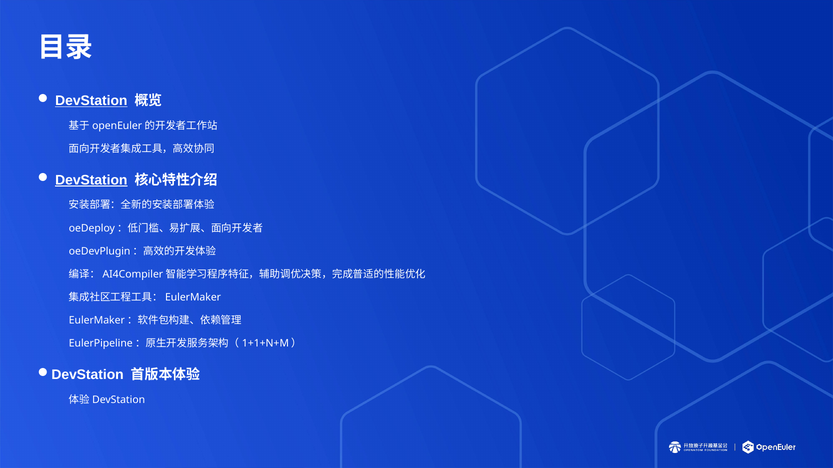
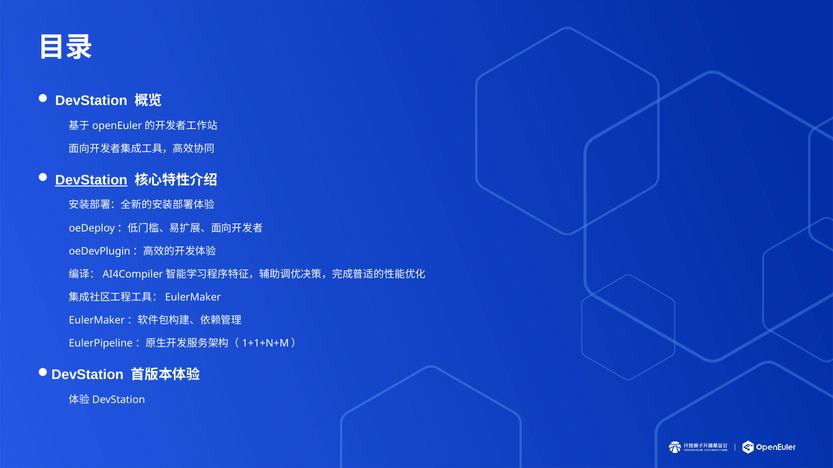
DevStation at (91, 101) underline: present -> none
